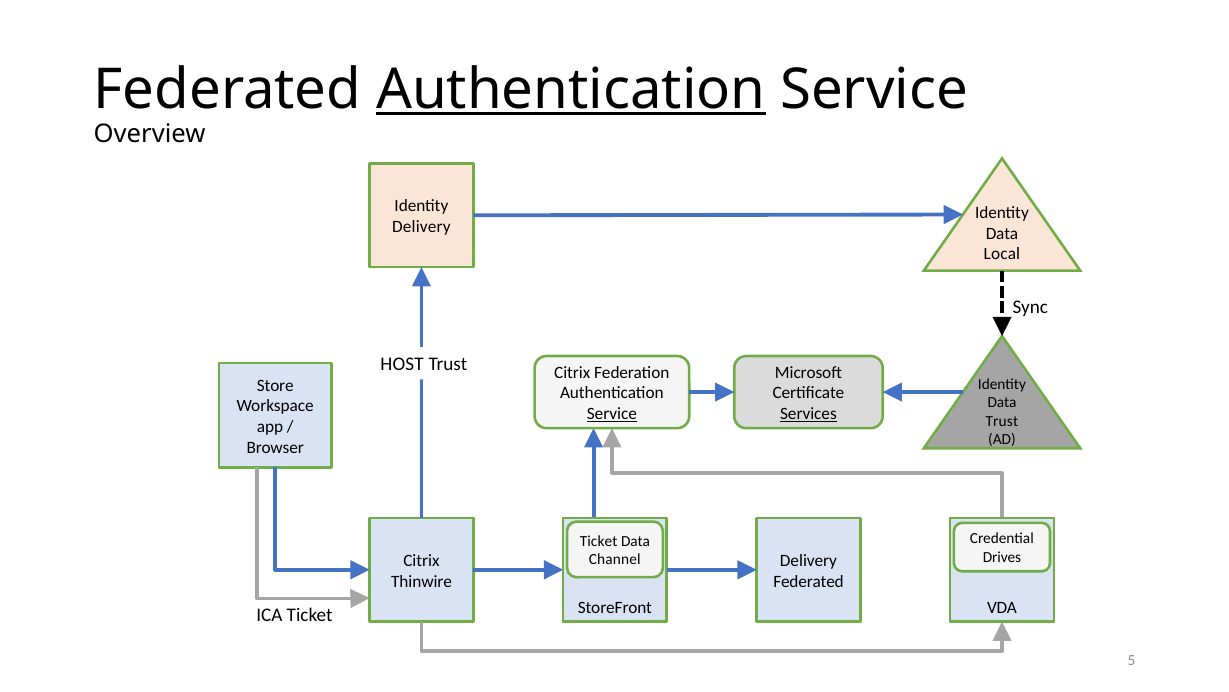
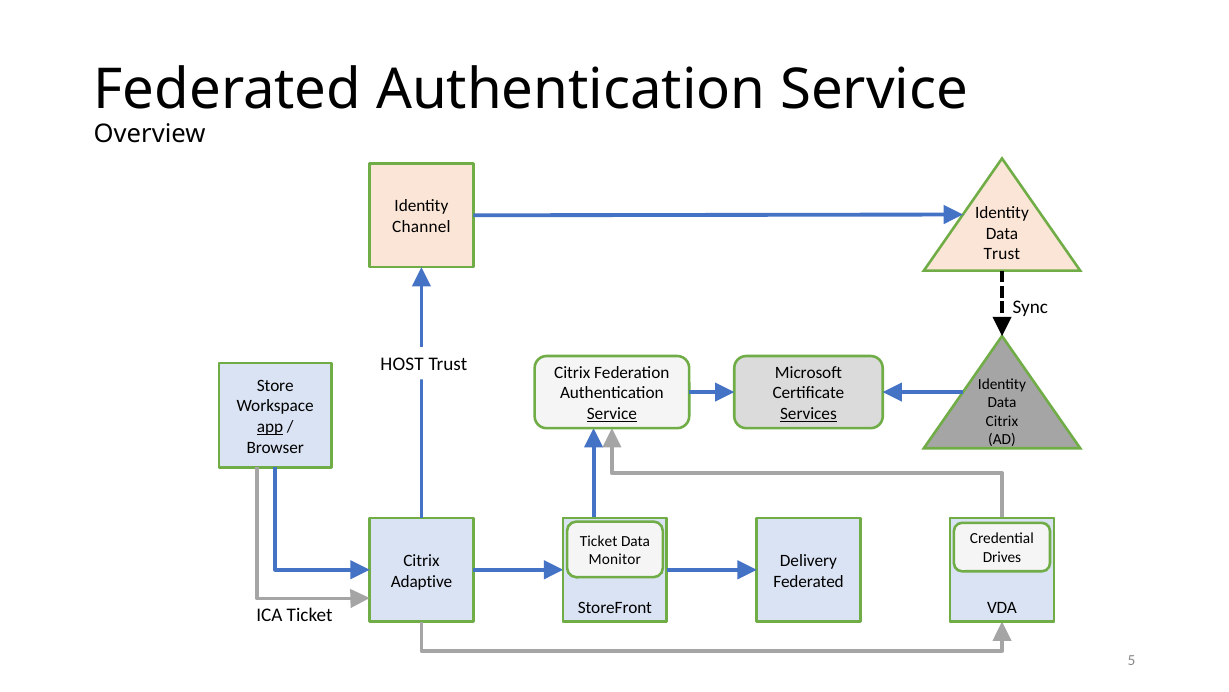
Authentication at (571, 89) underline: present -> none
Delivery at (421, 227): Delivery -> Channel
Local at (1002, 254): Local -> Trust
Trust at (1002, 421): Trust -> Citrix
app underline: none -> present
Channel: Channel -> Monitor
Thinwire: Thinwire -> Adaptive
